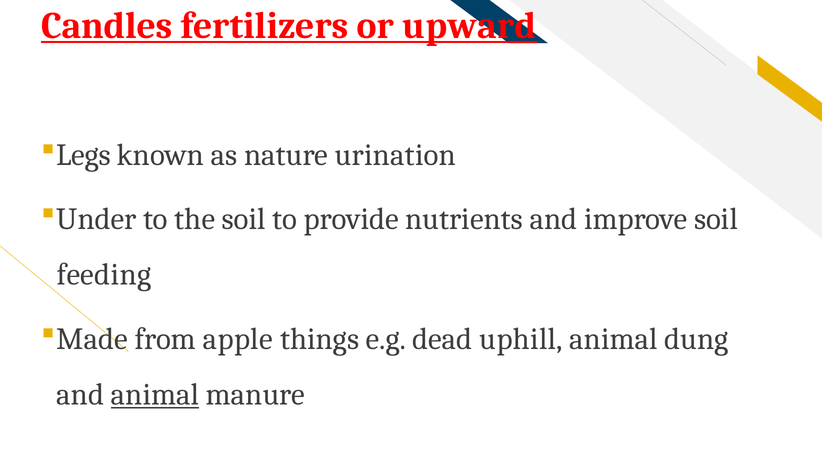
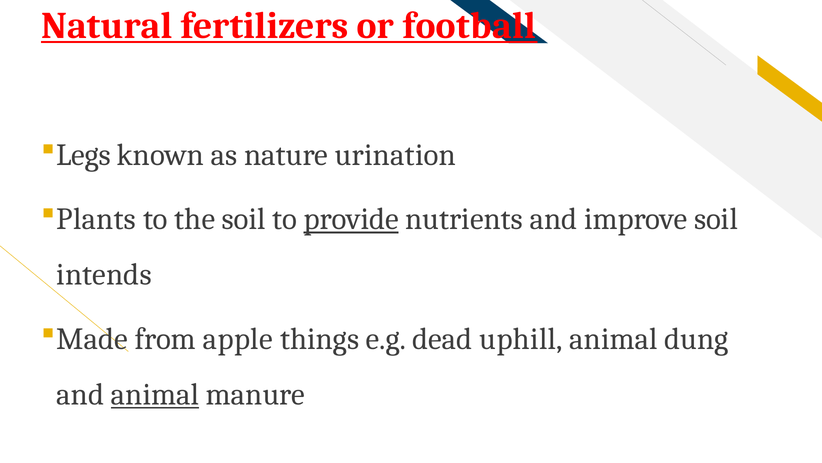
Candles: Candles -> Natural
upward: upward -> football
Under: Under -> Plants
provide underline: none -> present
feeding: feeding -> intends
